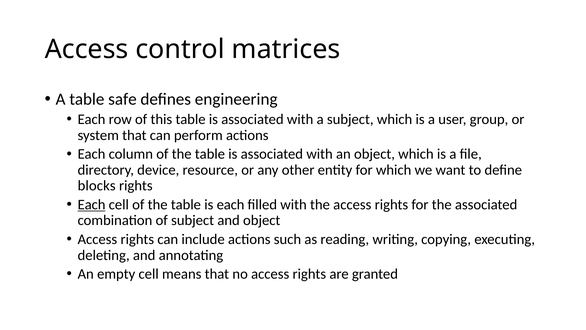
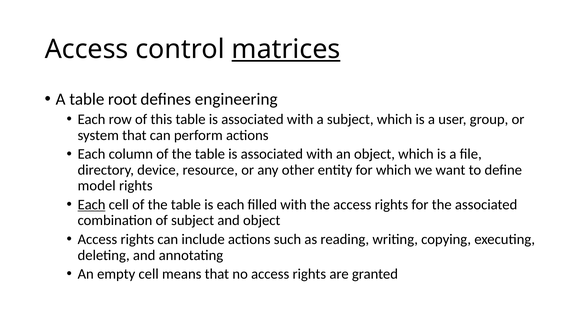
matrices underline: none -> present
safe: safe -> root
blocks: blocks -> model
